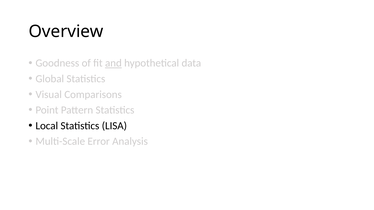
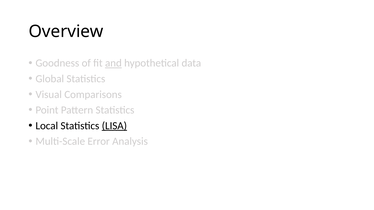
LISA underline: none -> present
